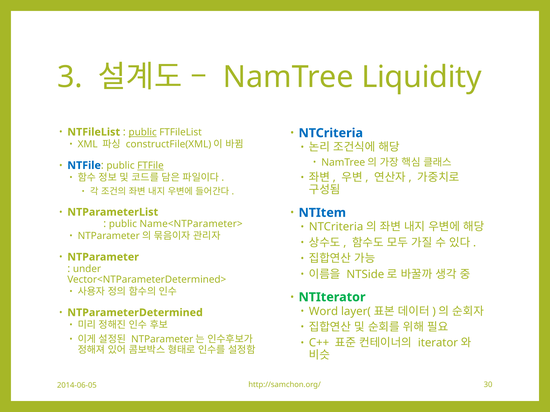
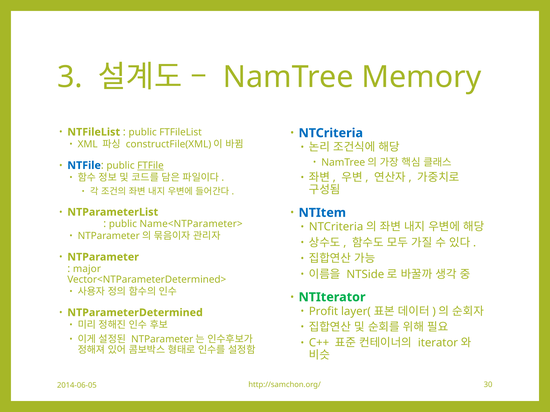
Liquidity: Liquidity -> Memory
public at (143, 132) underline: present -> none
under: under -> major
Word: Word -> Profit
